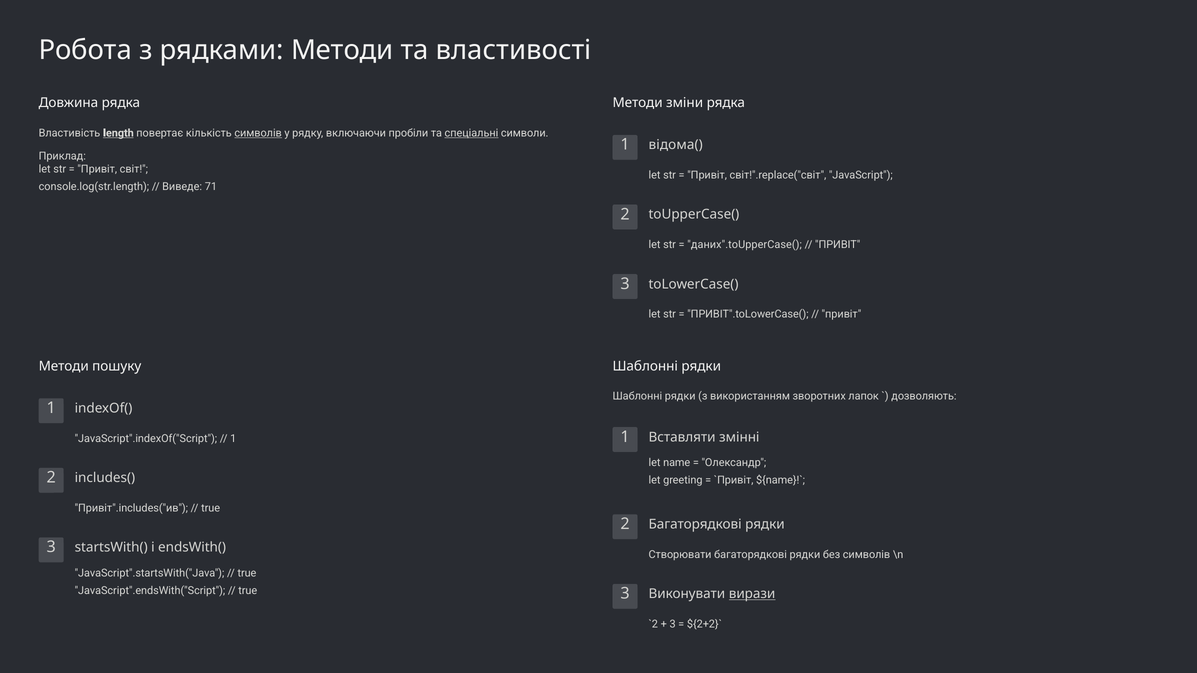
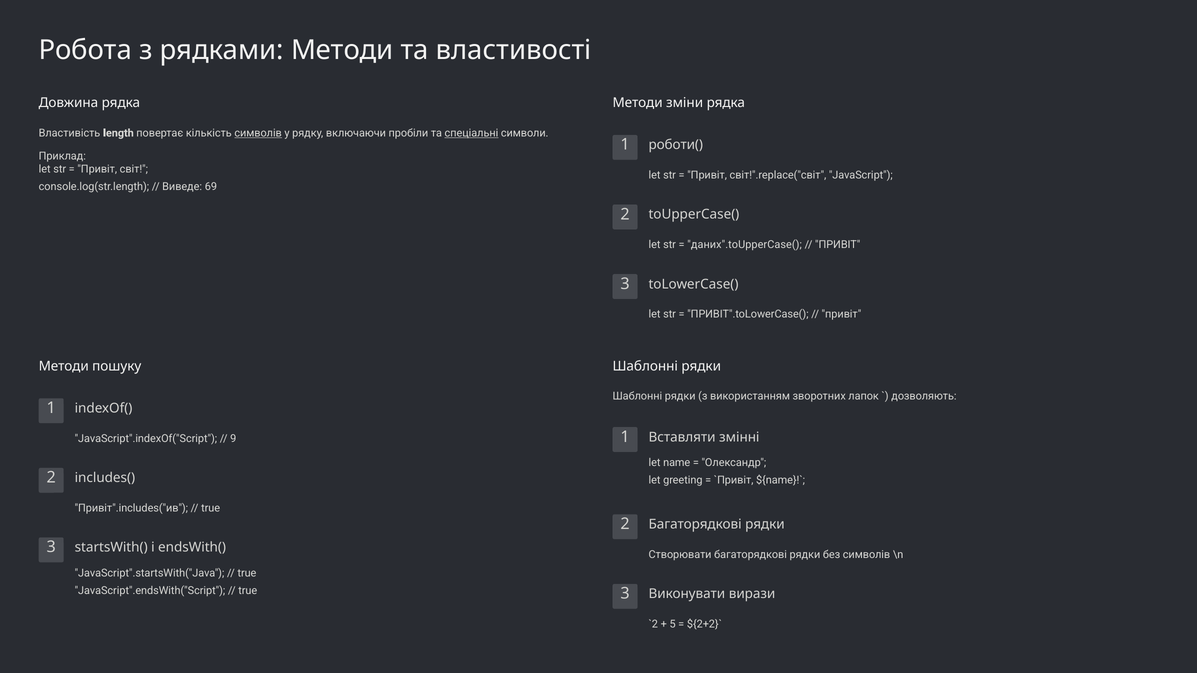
length underline: present -> none
відома(: відома( -> роботи(
71: 71 -> 69
1 at (233, 439): 1 -> 9
вирази underline: present -> none
3 at (673, 624): 3 -> 5
